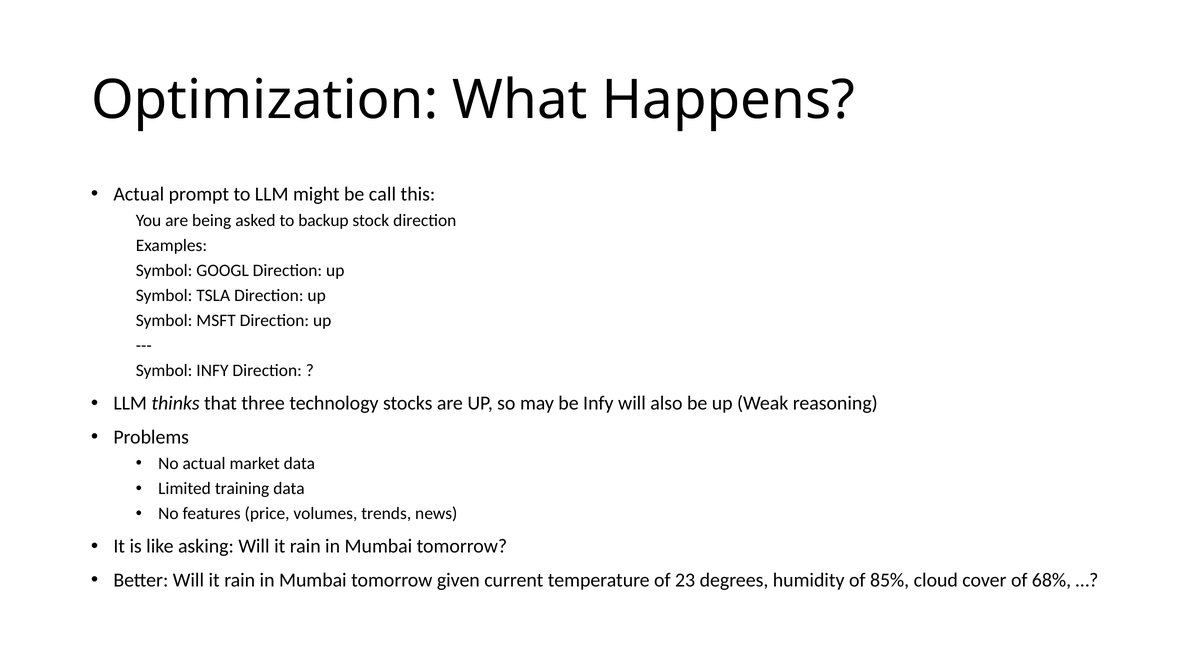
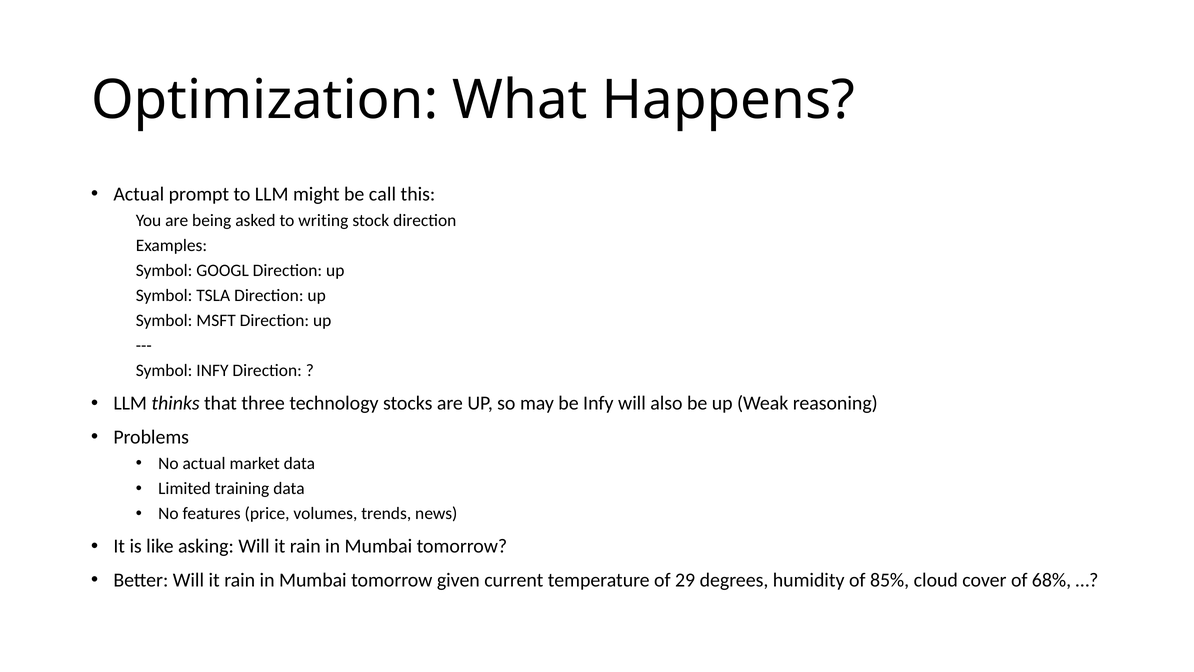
backup: backup -> writing
23: 23 -> 29
